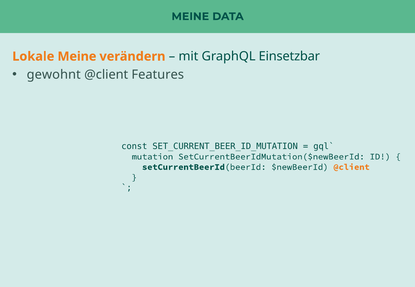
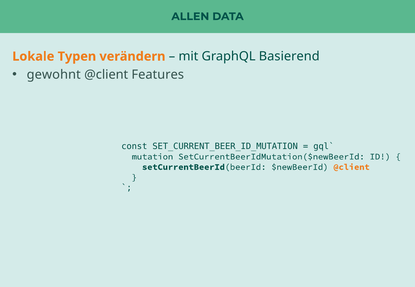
MEINE at (190, 16): MEINE -> ALLEN
Lokale Meine: Meine -> Typen
Einsetzbar: Einsetzbar -> Basierend
